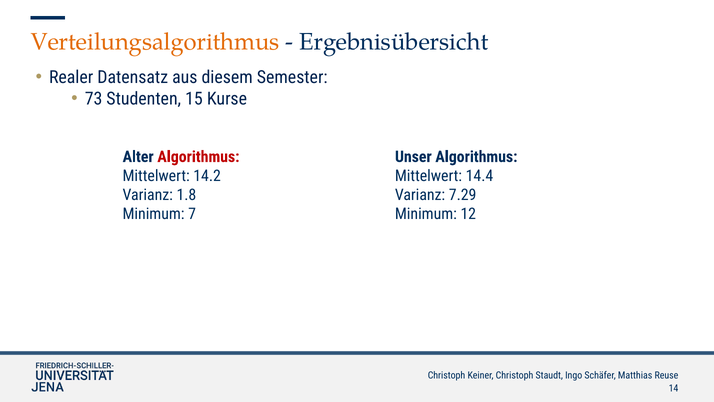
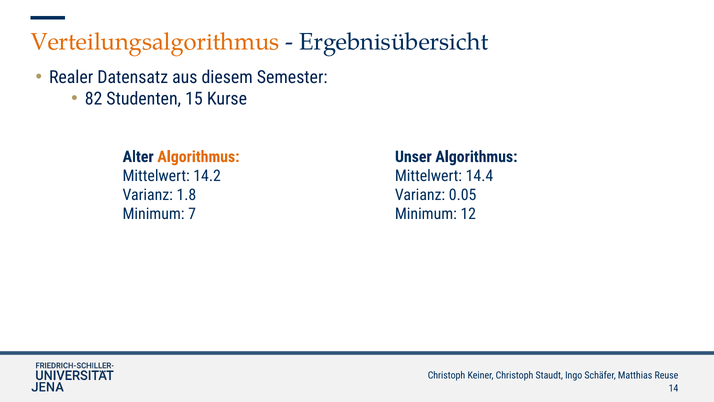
73: 73 -> 82
Algorithmus at (198, 157) colour: red -> orange
7.29: 7.29 -> 0.05
